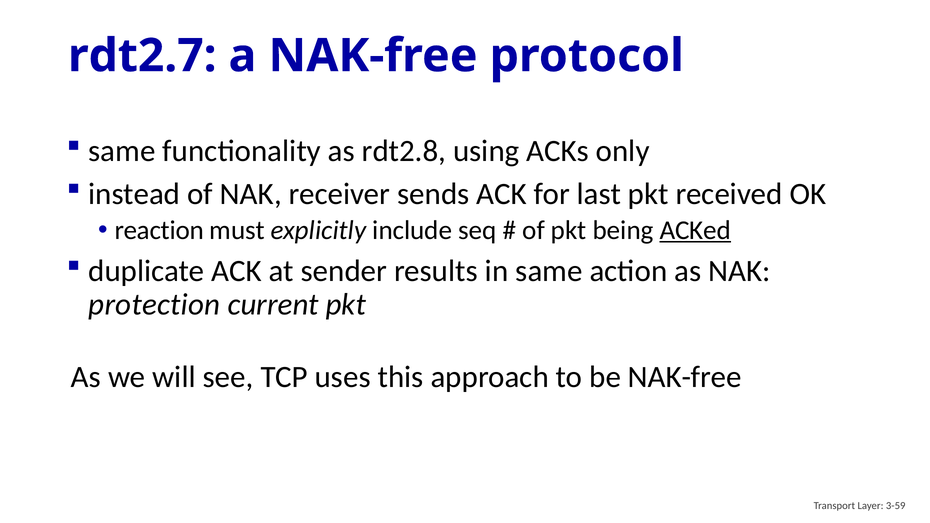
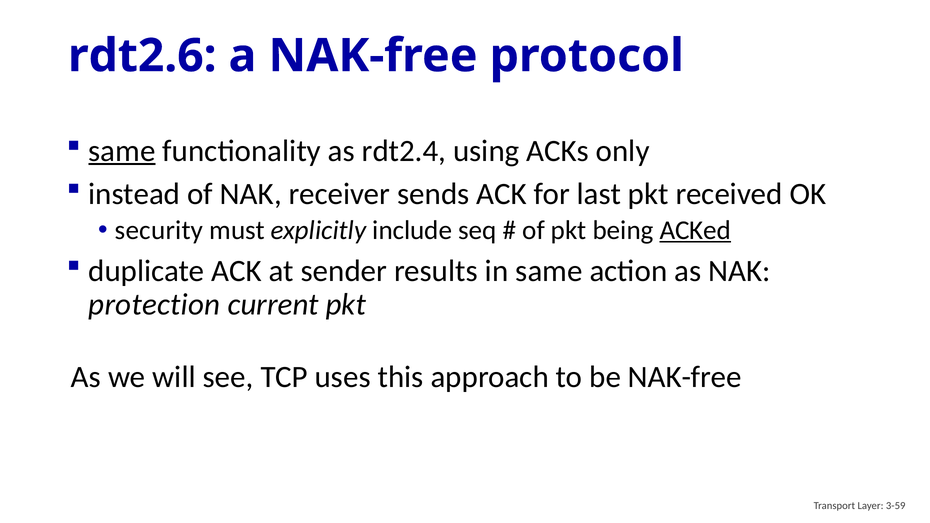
rdt2.7: rdt2.7 -> rdt2.6
same at (122, 151) underline: none -> present
rdt2.8: rdt2.8 -> rdt2.4
reaction: reaction -> security
